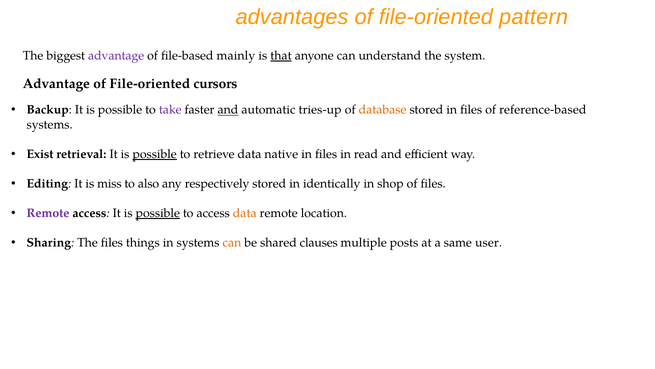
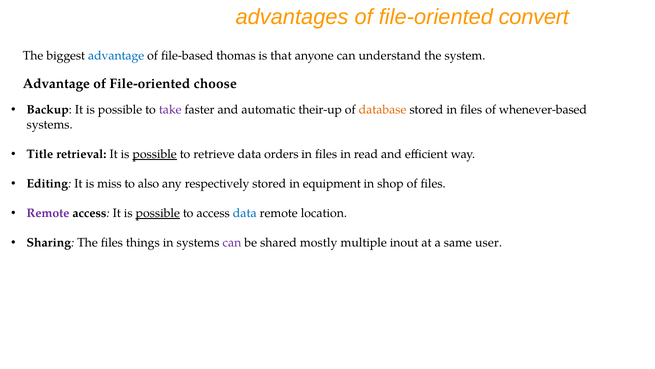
pattern: pattern -> convert
advantage at (116, 56) colour: purple -> blue
mainly: mainly -> thomas
that underline: present -> none
cursors: cursors -> choose
and at (228, 110) underline: present -> none
tries-up: tries-up -> their-up
reference-based: reference-based -> whenever-based
Exist: Exist -> Title
native: native -> orders
identically: identically -> equipment
data at (245, 213) colour: orange -> blue
can at (232, 242) colour: orange -> purple
clauses: clauses -> mostly
posts: posts -> inout
